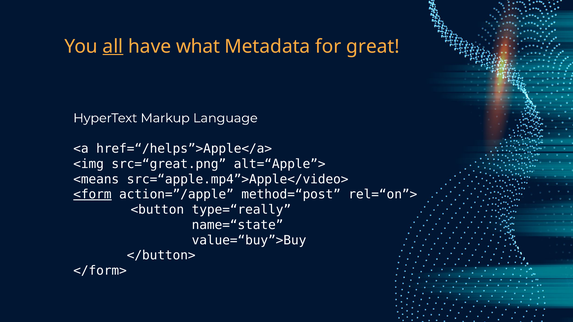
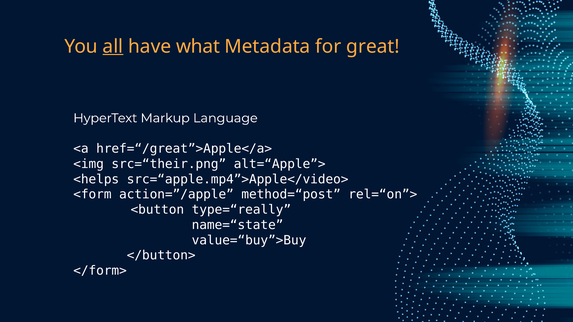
href=“/helps”>Apple</a>: href=“/helps”>Apple</a> -> href=“/great”>Apple</a>
src=“great.png: src=“great.png -> src=“their.png
<means: <means -> <helps
<form underline: present -> none
